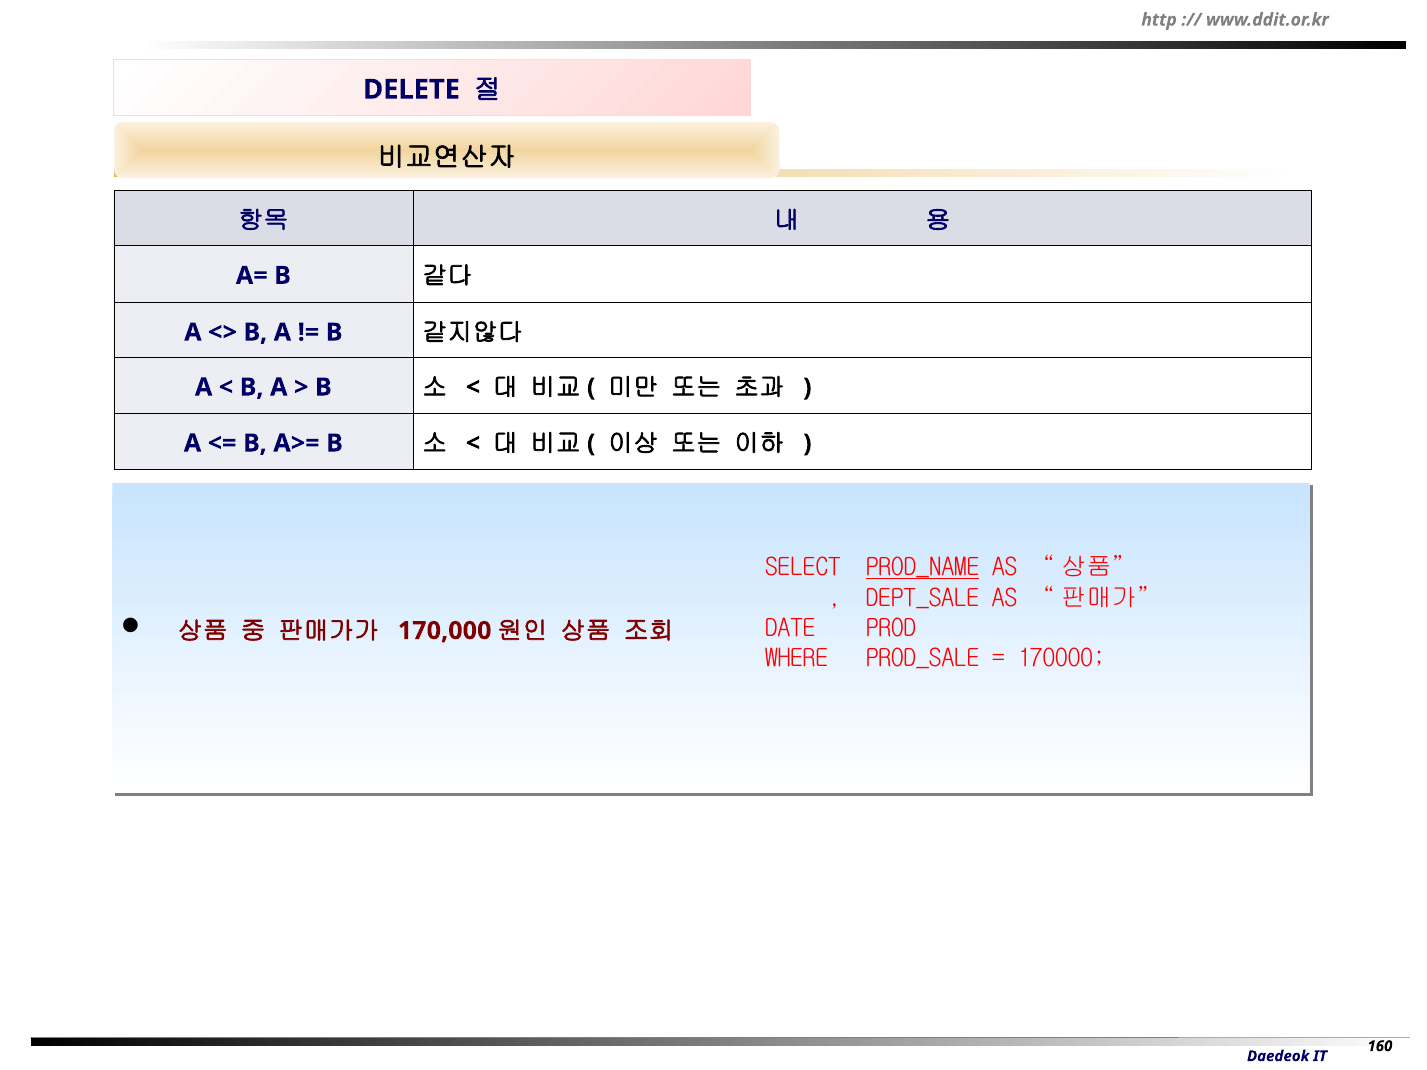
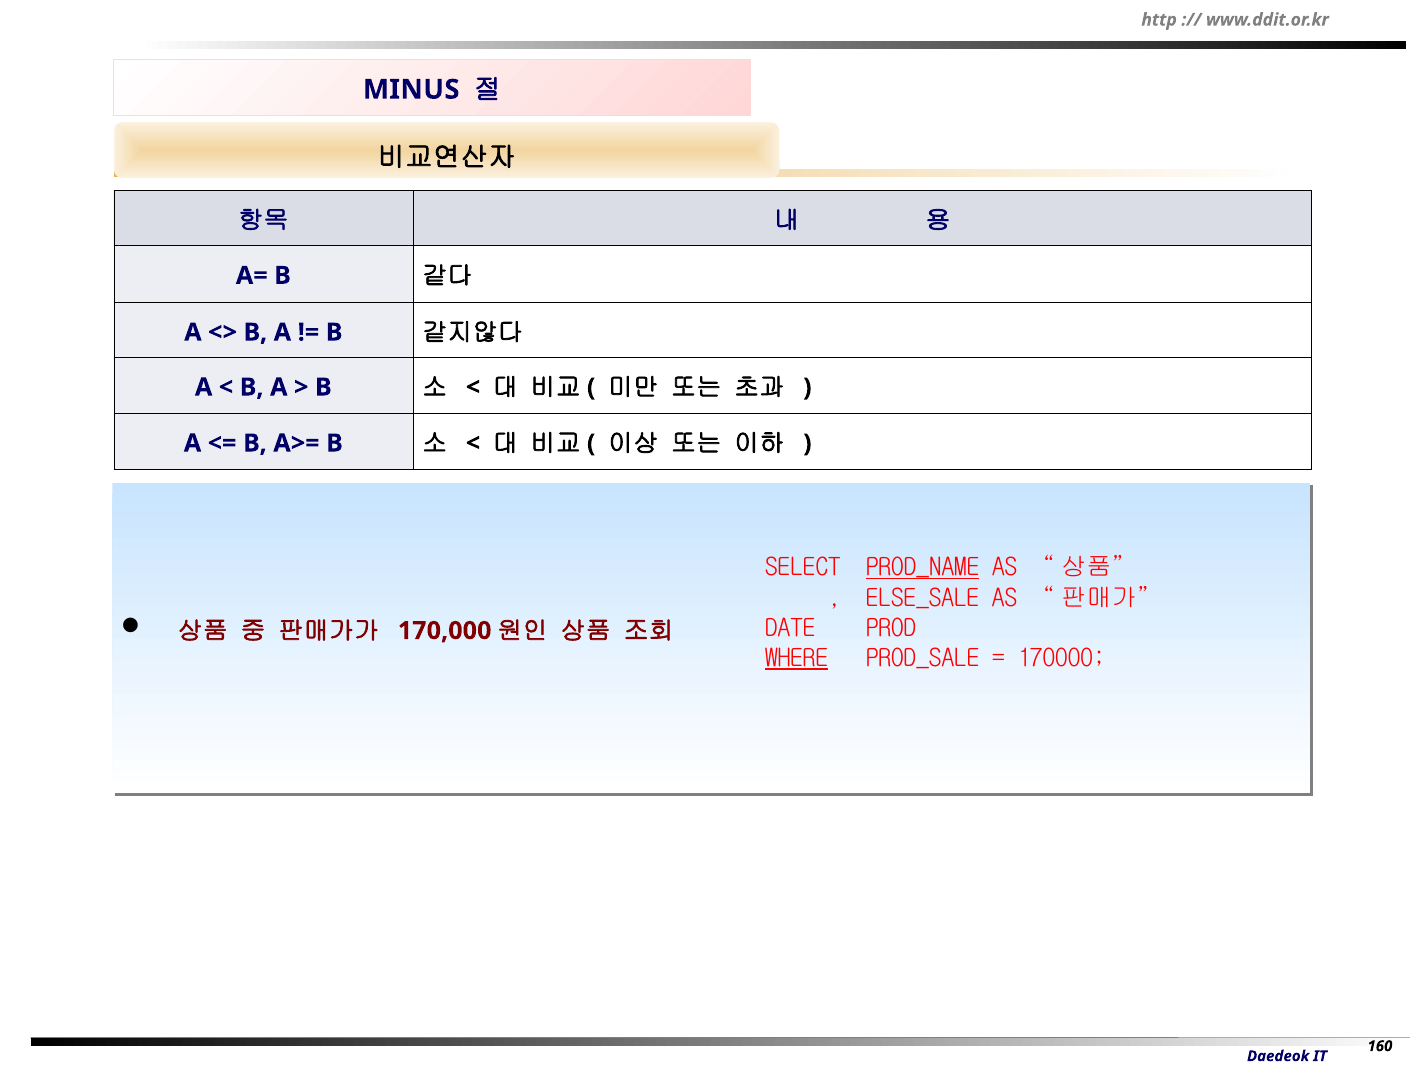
DELETE: DELETE -> MINUS
DEPT_SALE: DEPT_SALE -> ELSE_SALE
WHERE underline: none -> present
